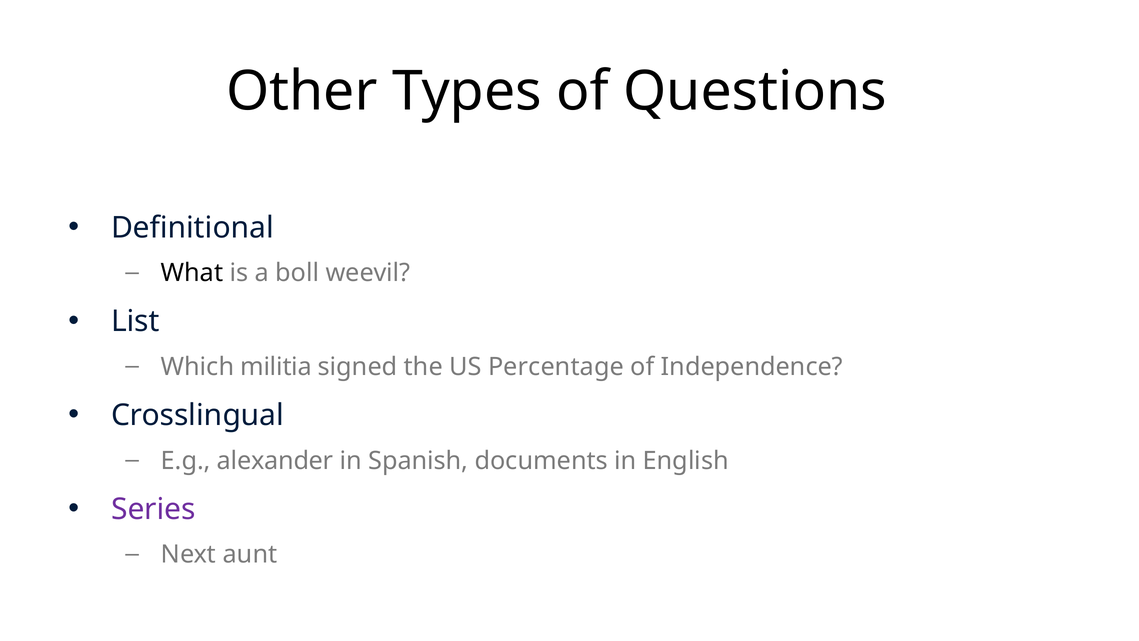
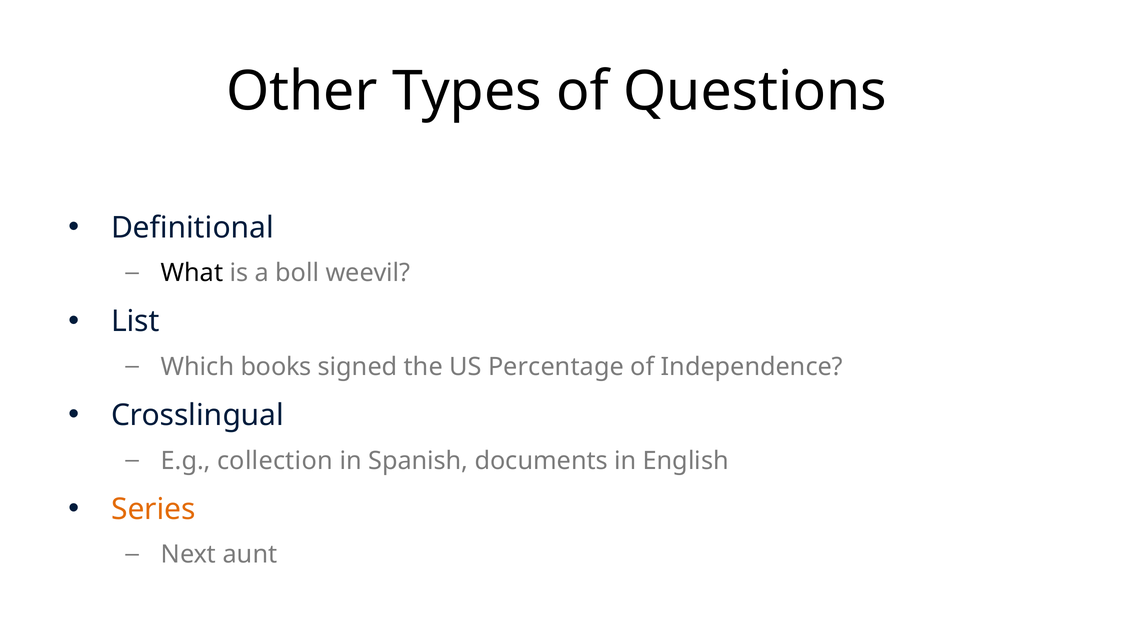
militia: militia -> books
alexander: alexander -> collection
Series colour: purple -> orange
